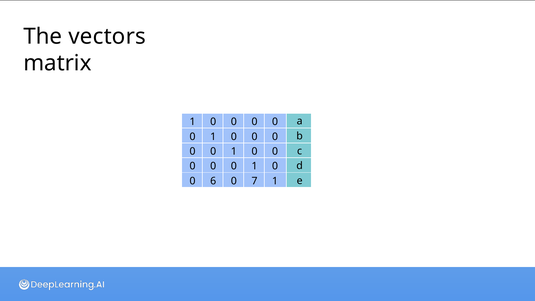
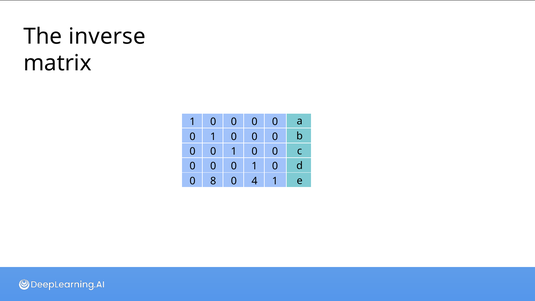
vectors: vectors -> inverse
6: 6 -> 8
7: 7 -> 4
